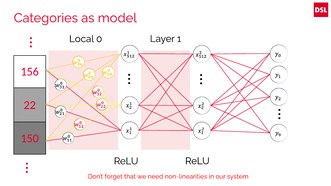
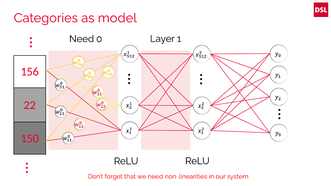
Local at (82, 39): Local -> Need
